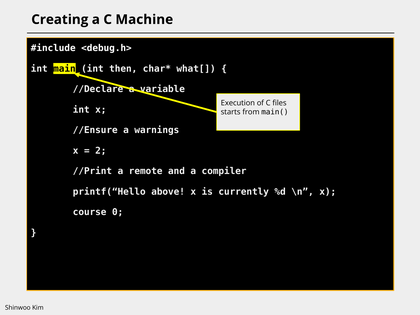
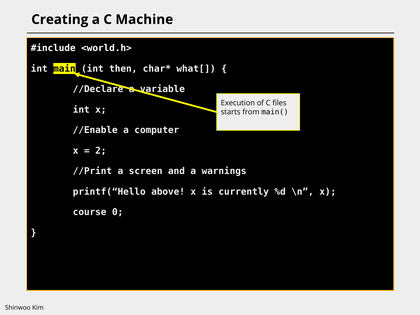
<debug.h>: <debug.h> -> <world.h>
//Ensure: //Ensure -> //Enable
warnings: warnings -> computer
remote: remote -> screen
compiler: compiler -> warnings
